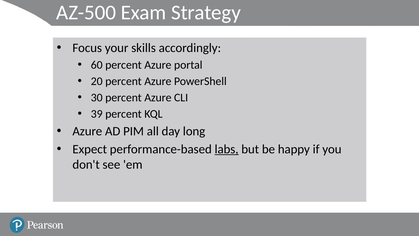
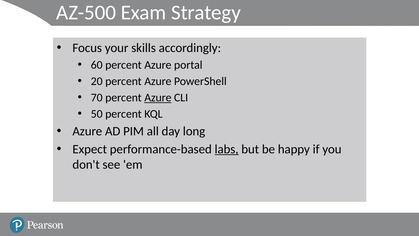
30: 30 -> 70
Azure at (158, 98) underline: none -> present
39: 39 -> 50
